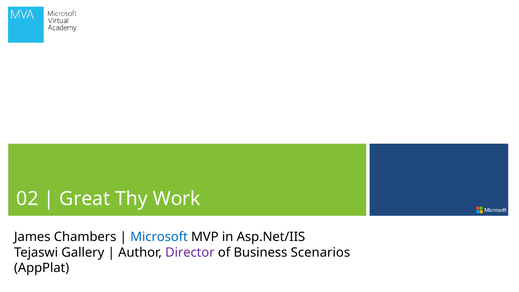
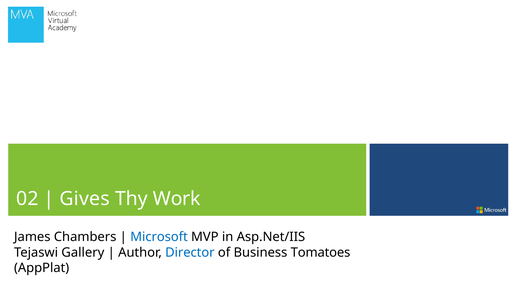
Great: Great -> Gives
Director colour: purple -> blue
Scenarios: Scenarios -> Tomatoes
